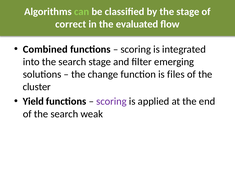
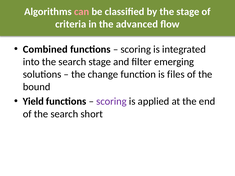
can colour: light green -> pink
correct: correct -> criteria
evaluated: evaluated -> advanced
cluster: cluster -> bound
weak: weak -> short
